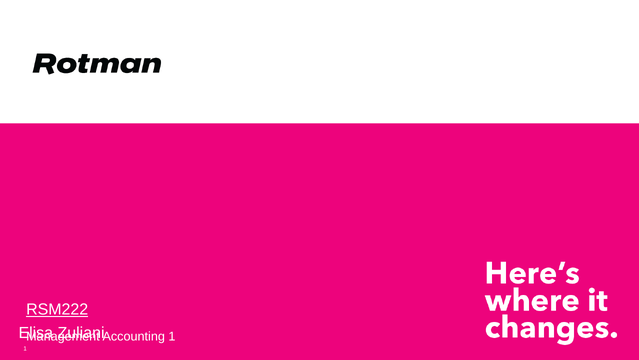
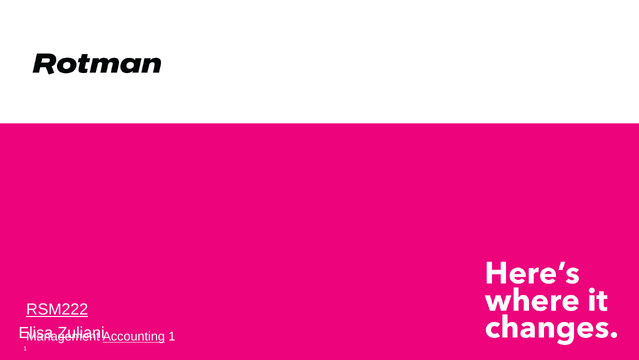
Accounting underline: none -> present
